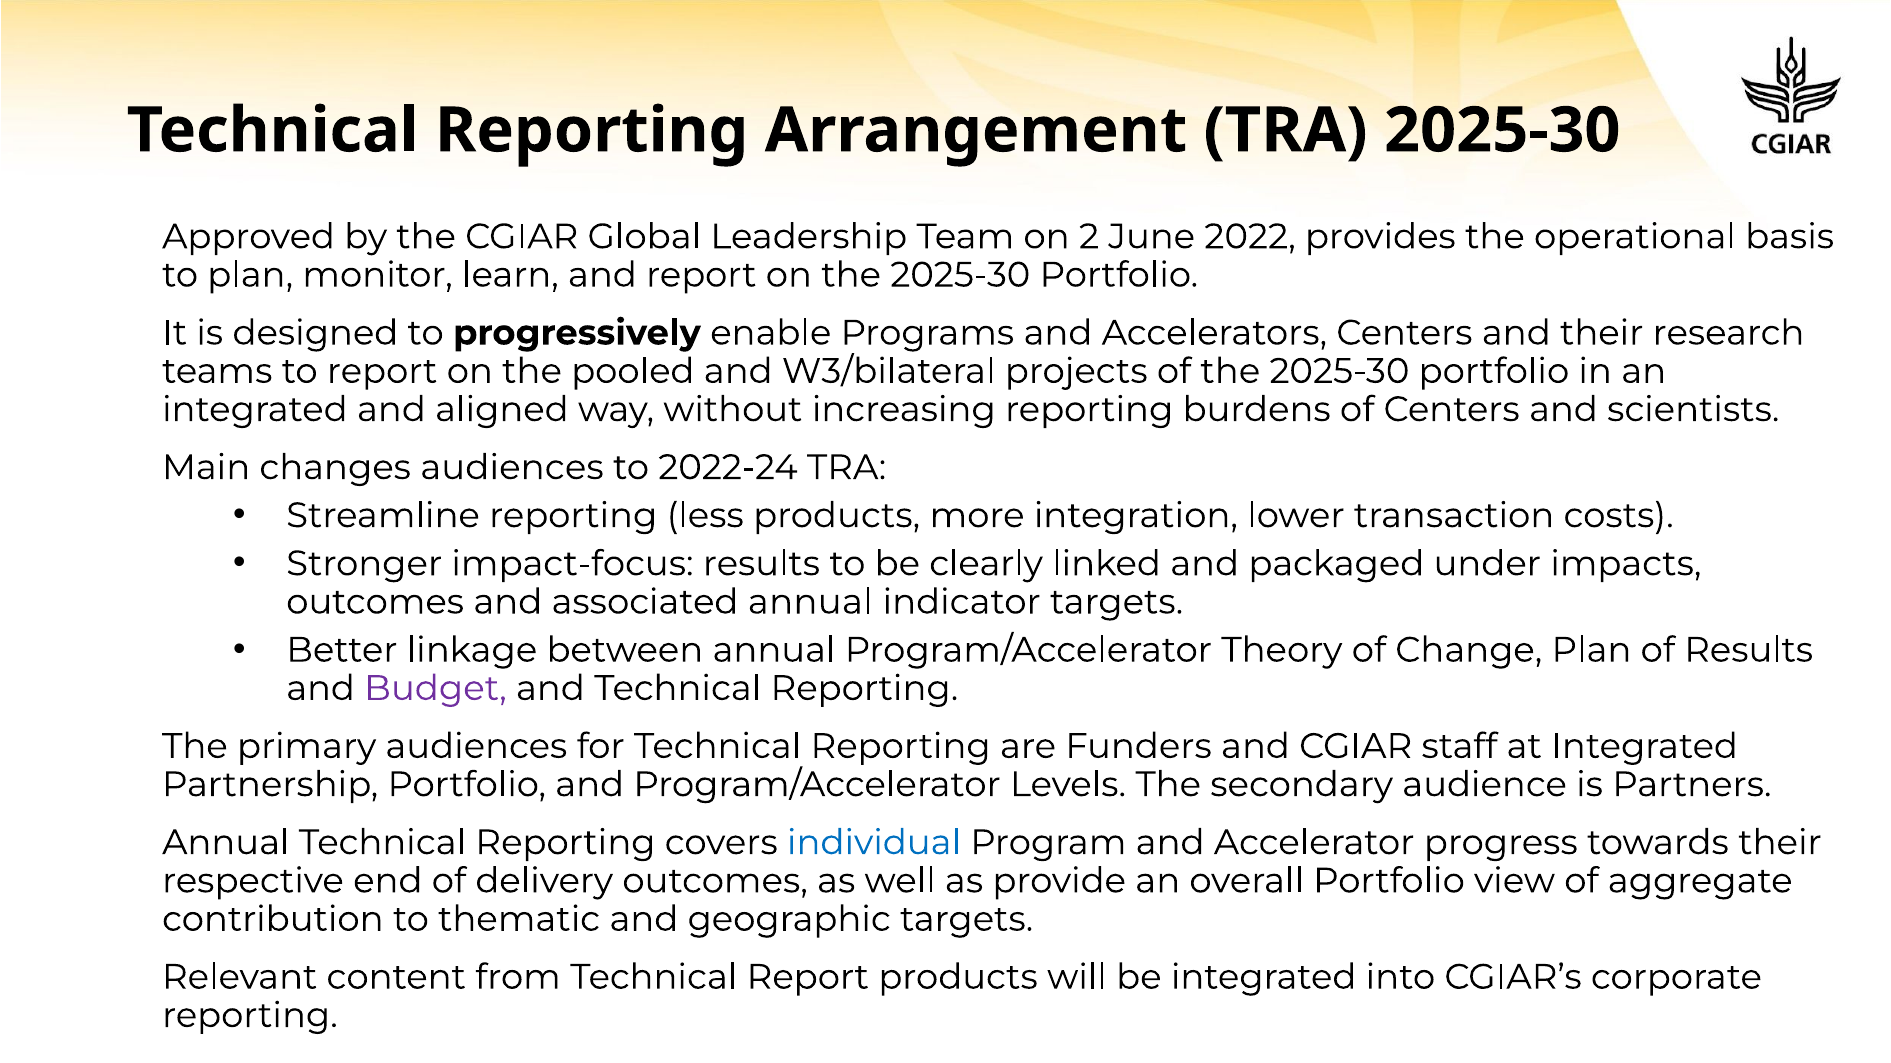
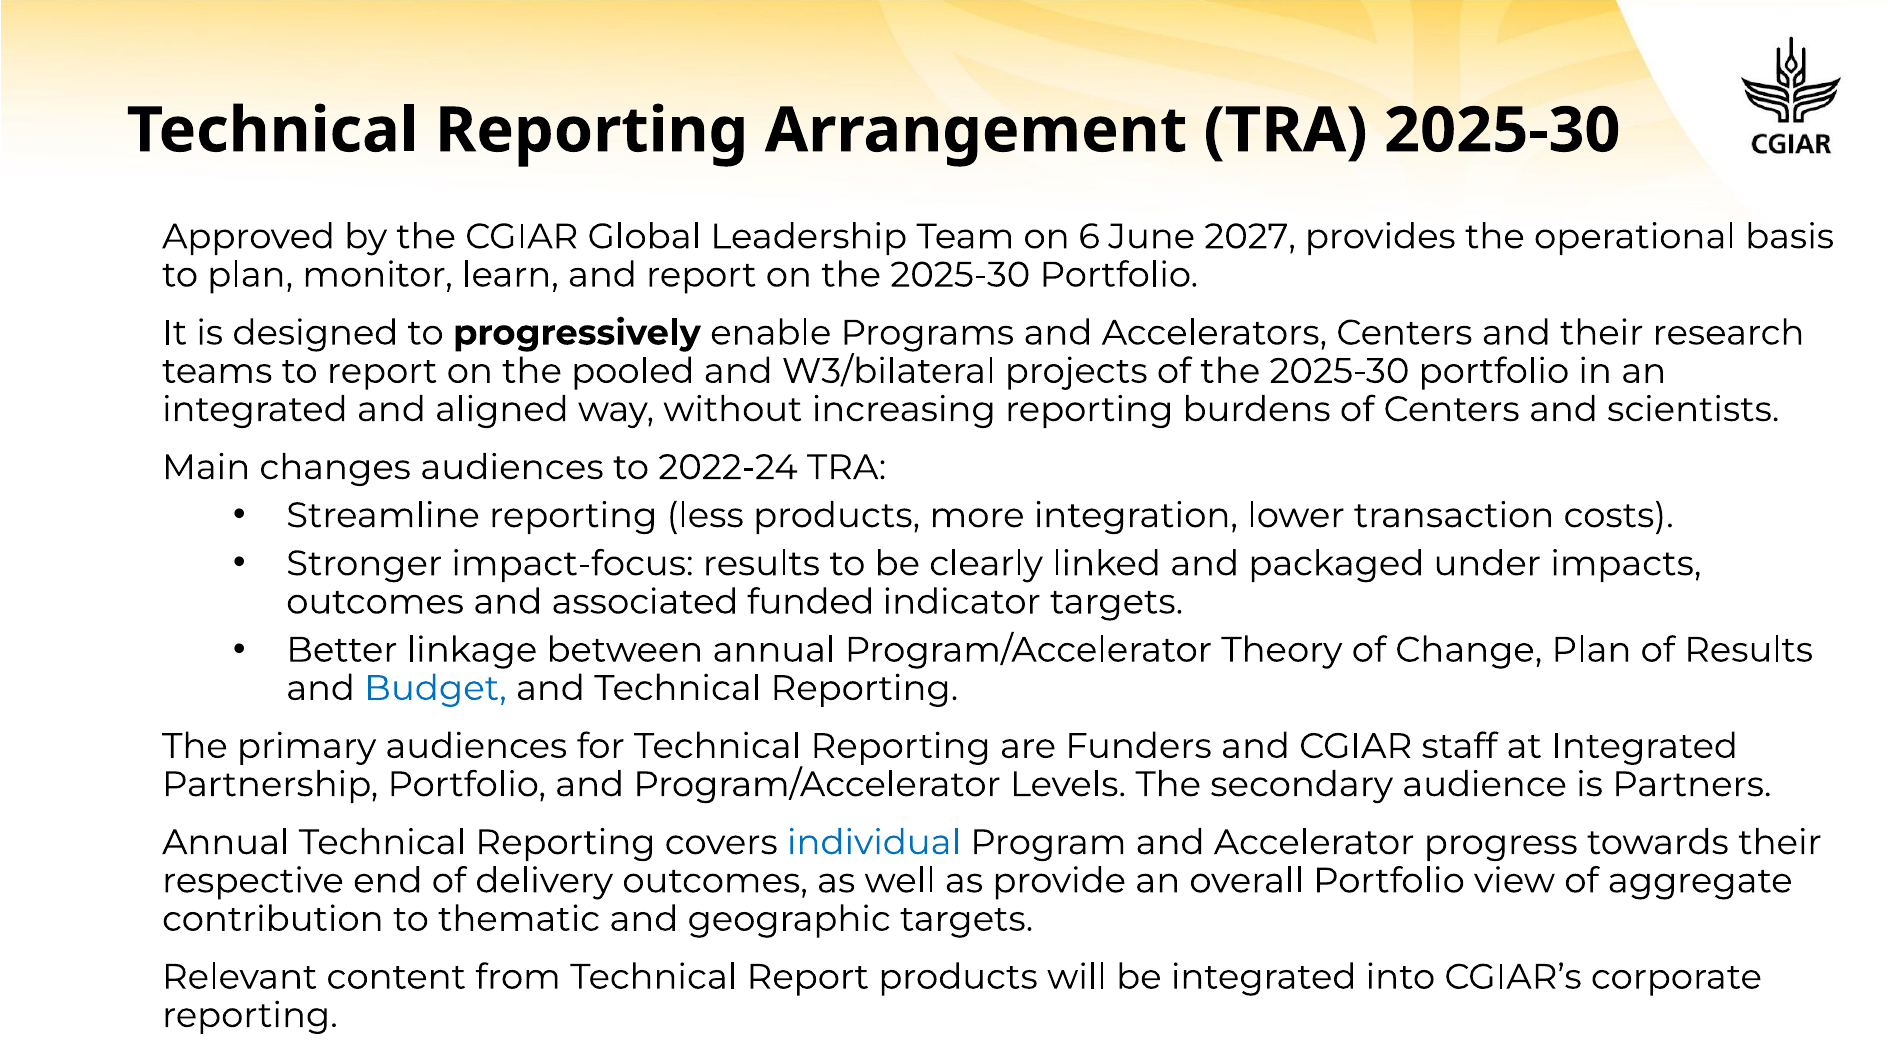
2: 2 -> 6
2022: 2022 -> 2027
associated annual: annual -> funded
Budget colour: purple -> blue
